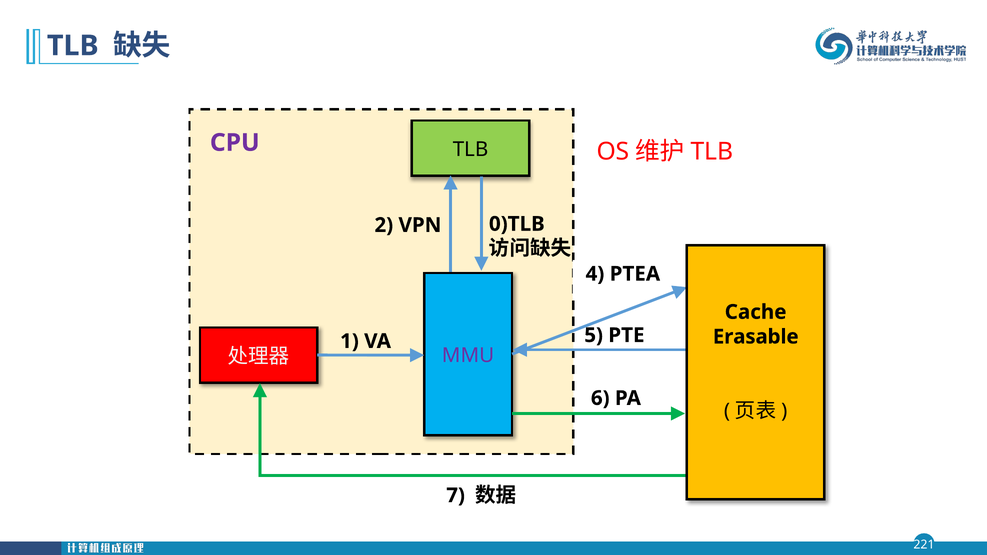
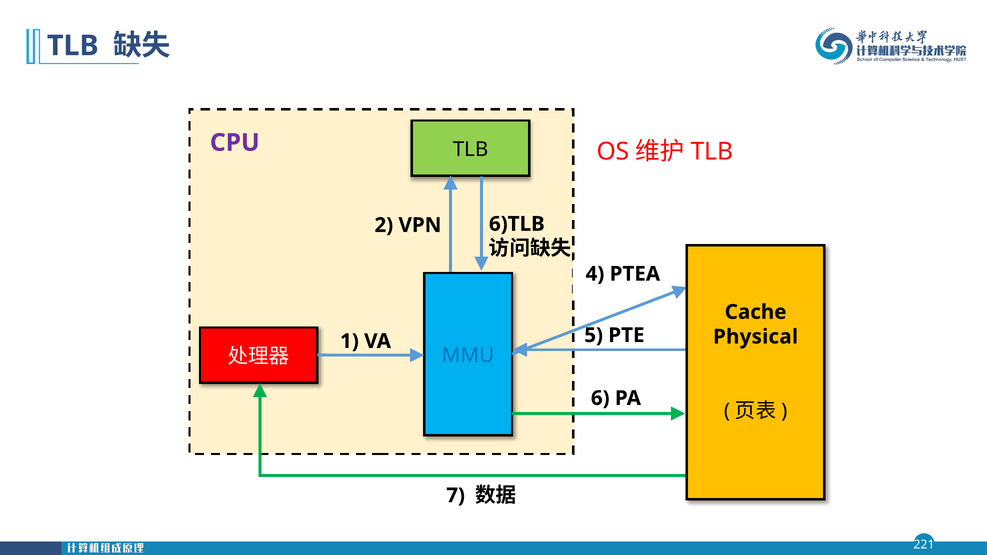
0)TLB: 0)TLB -> 6)TLB
Erasable: Erasable -> Physical
MMU colour: purple -> blue
